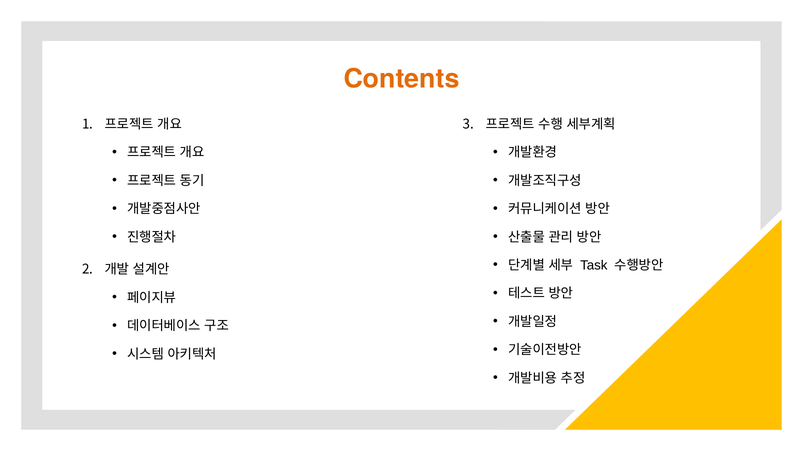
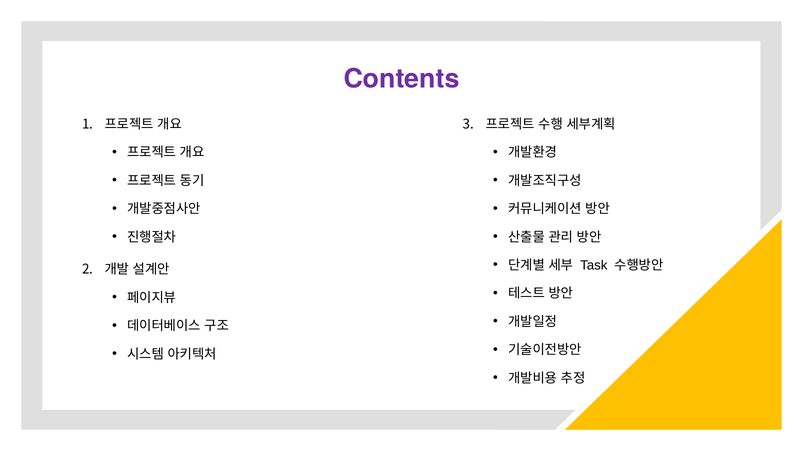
Contents colour: orange -> purple
